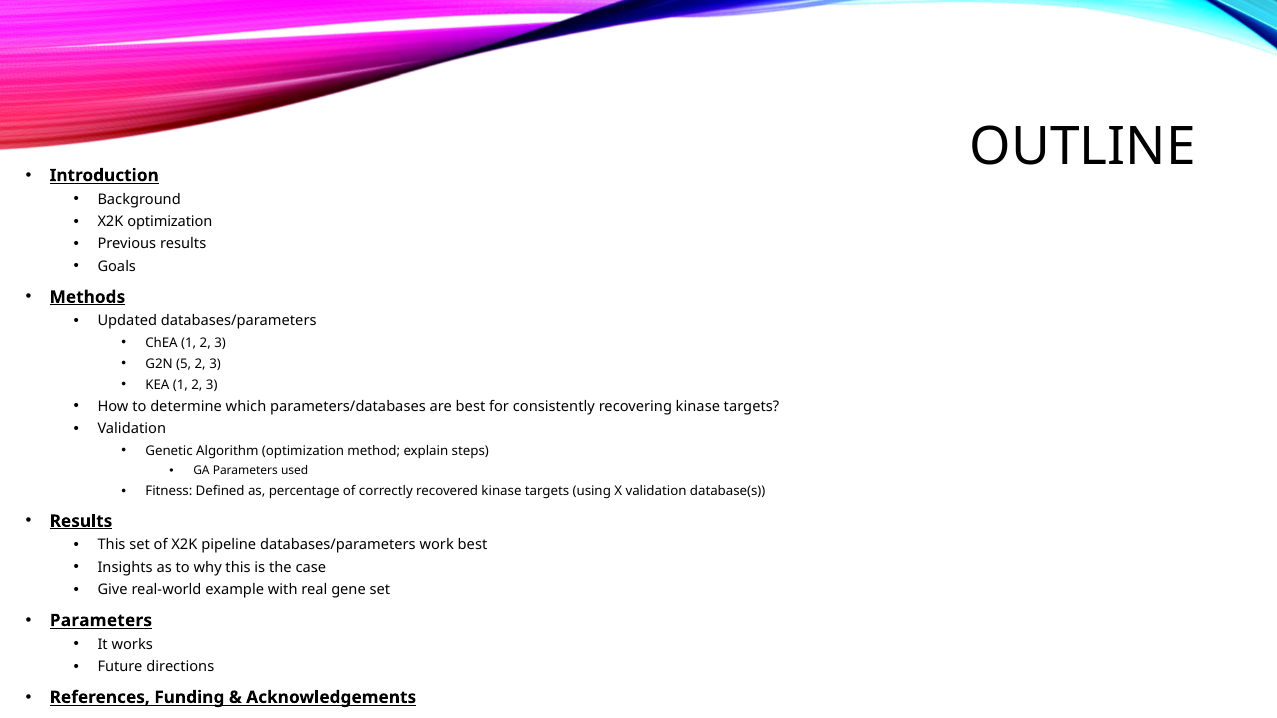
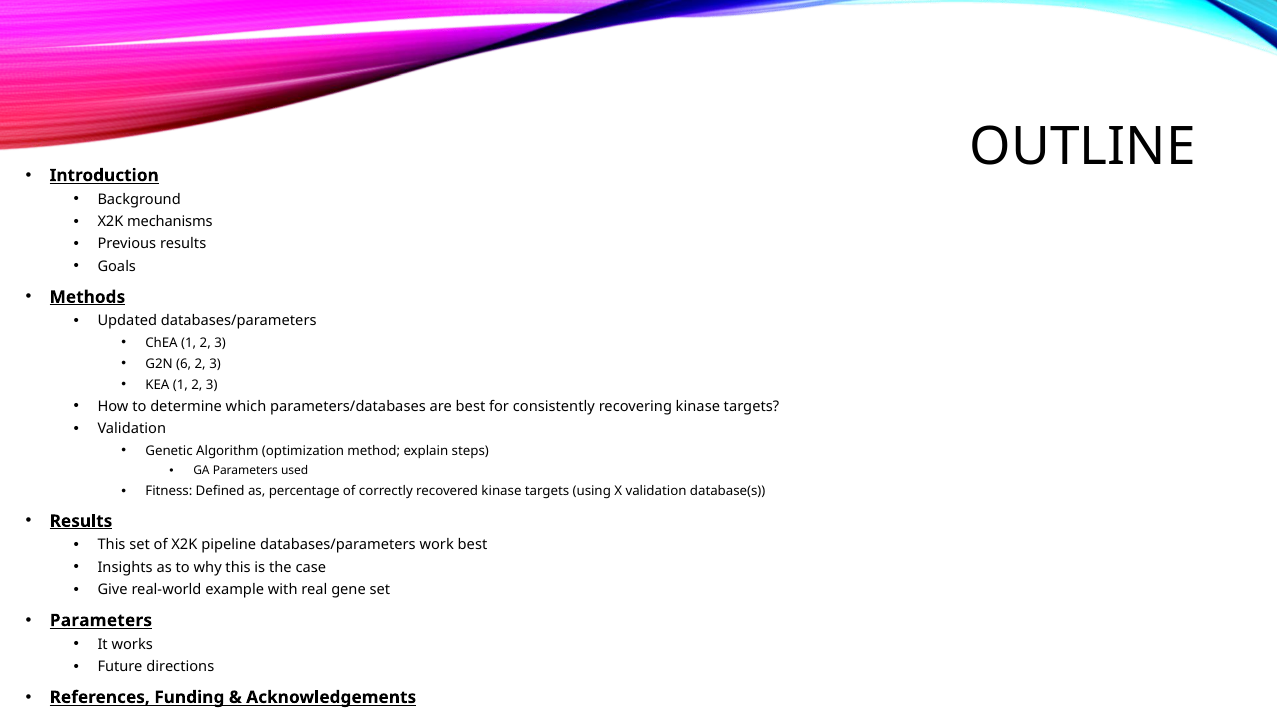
X2K optimization: optimization -> mechanisms
5: 5 -> 6
